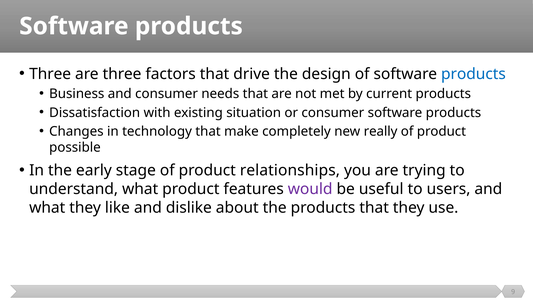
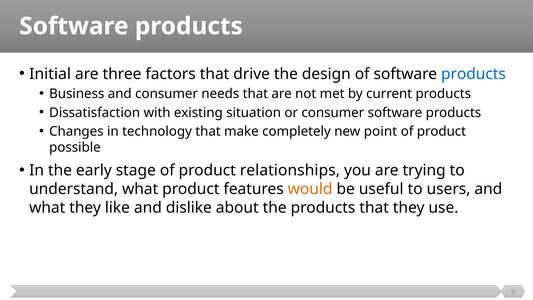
Three at (50, 74): Three -> Initial
really: really -> point
would colour: purple -> orange
